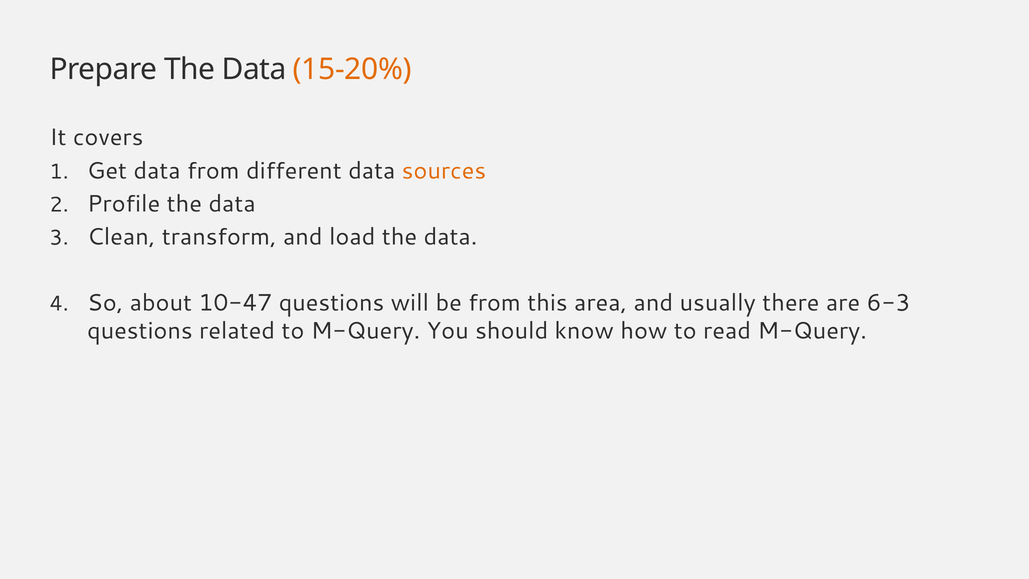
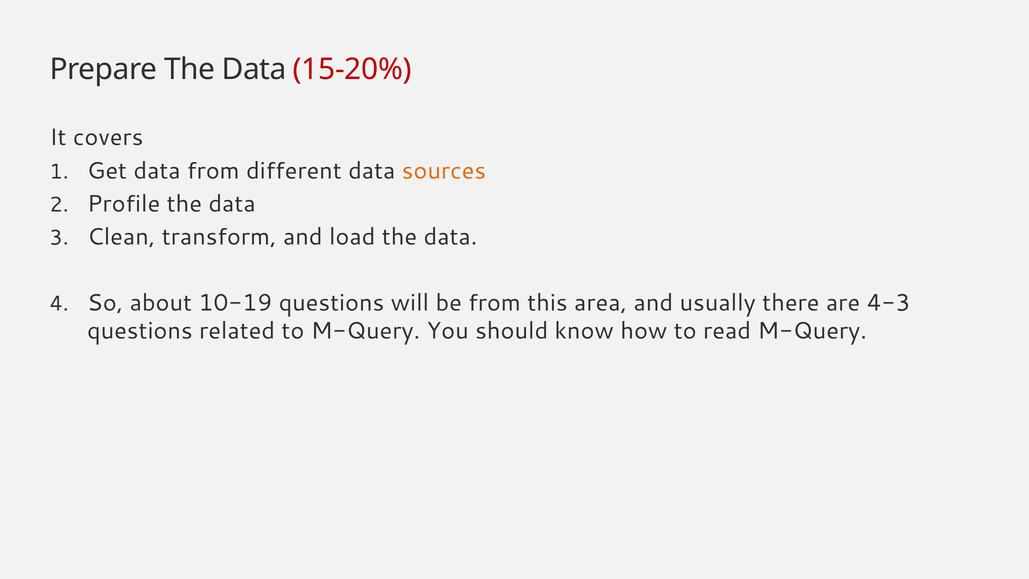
15-20% colour: orange -> red
10-47: 10-47 -> 10-19
6-3: 6-3 -> 4-3
